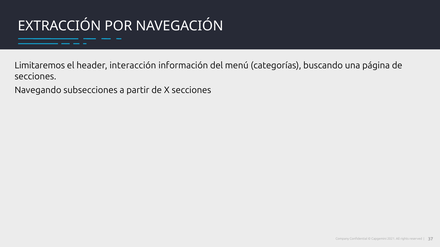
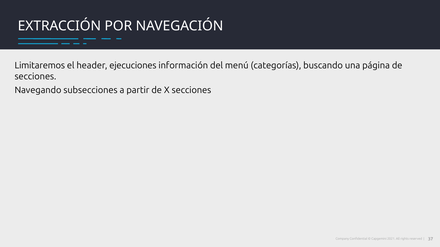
interacción: interacción -> ejecuciones
